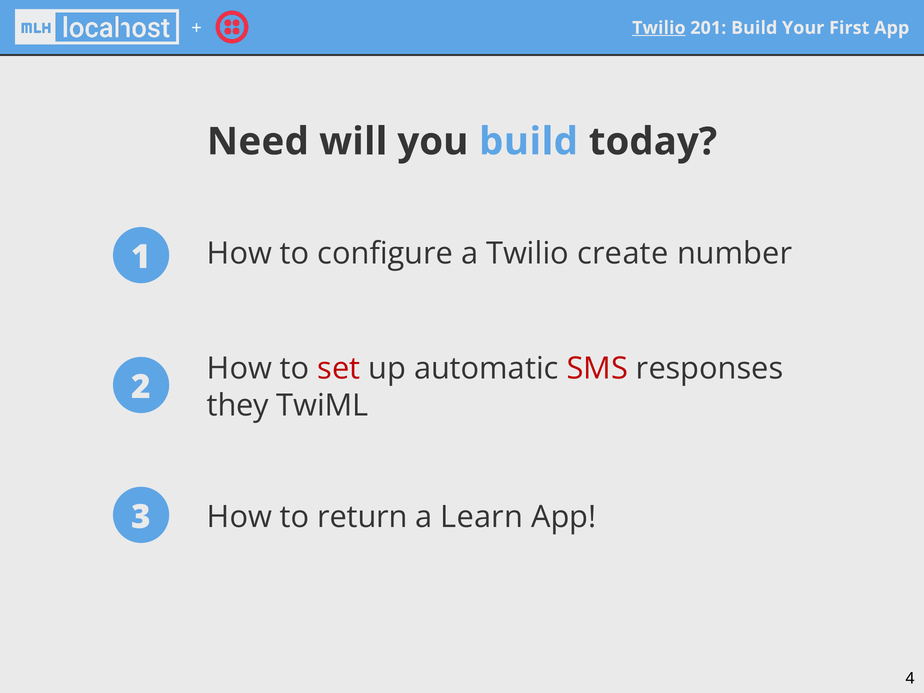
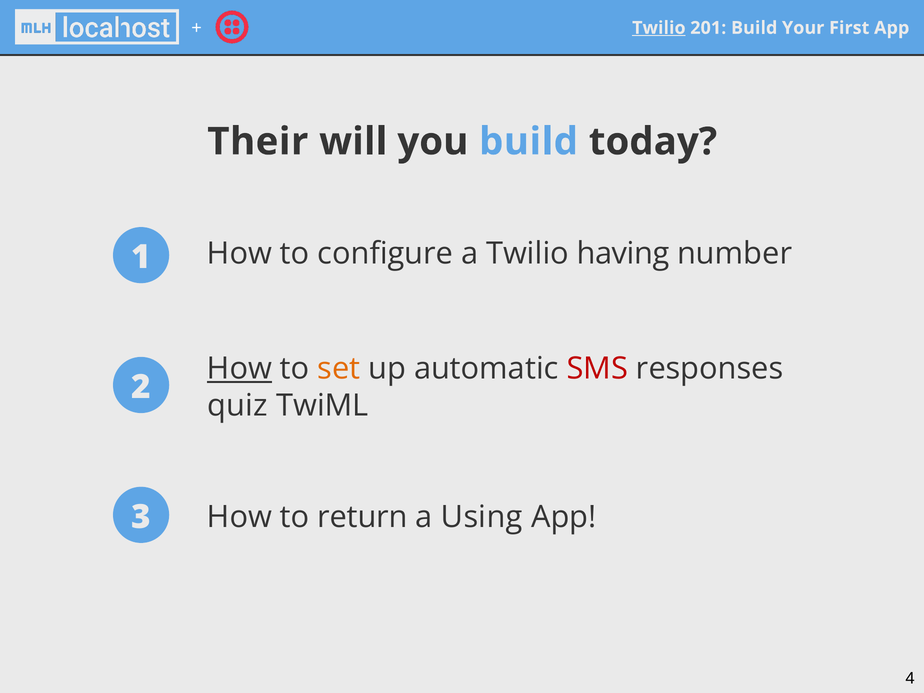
Need: Need -> Their
create: create -> having
How at (239, 369) underline: none -> present
set colour: red -> orange
they: they -> quiz
Learn: Learn -> Using
